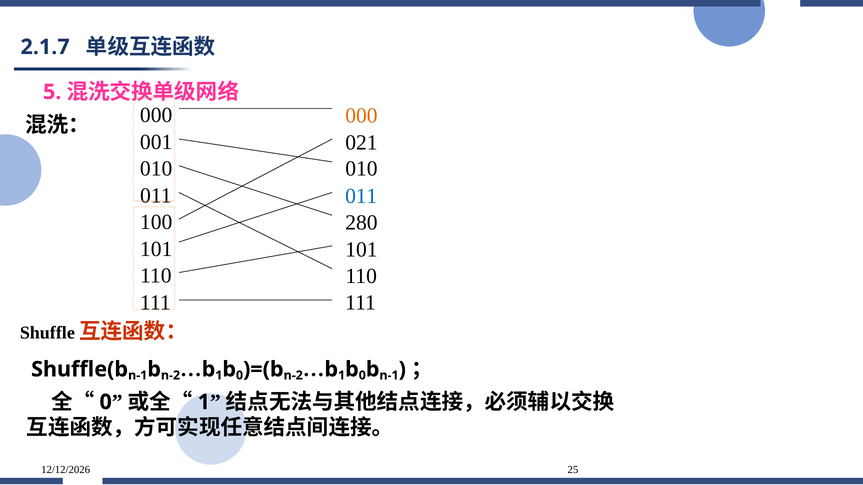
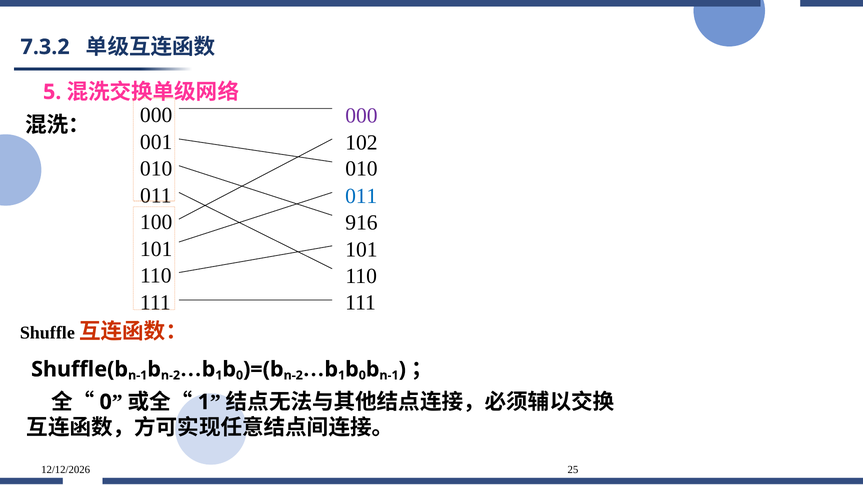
2.1.7: 2.1.7 -> 7.3.2
000 at (361, 116) colour: orange -> purple
021: 021 -> 102
280: 280 -> 916
